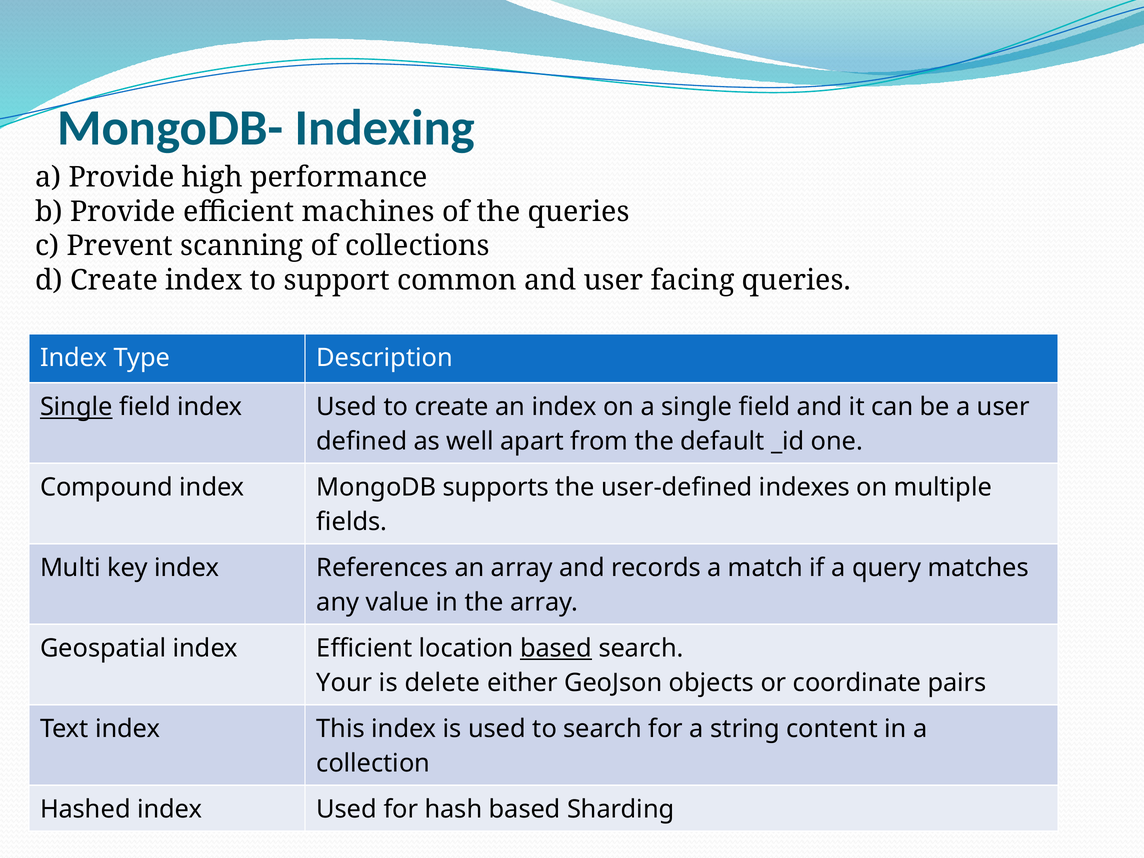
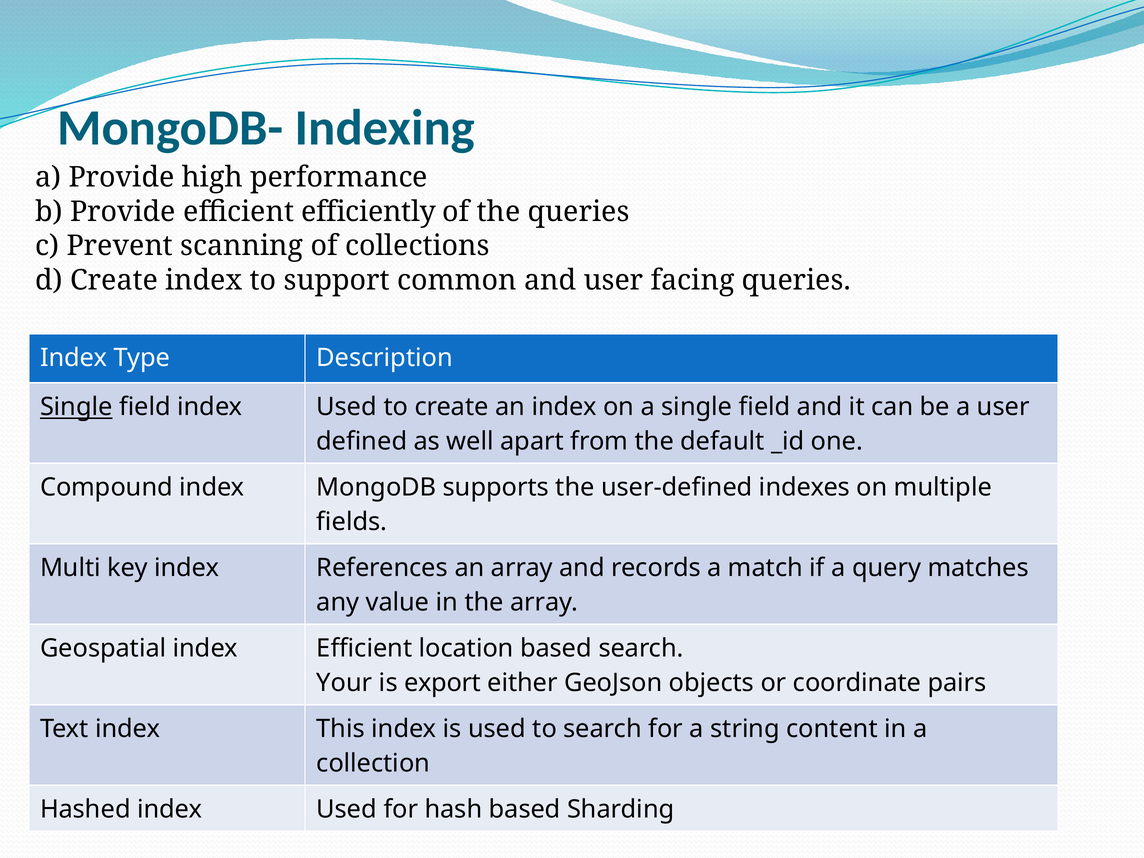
machines: machines -> efficiently
based at (556, 649) underline: present -> none
delete: delete -> export
